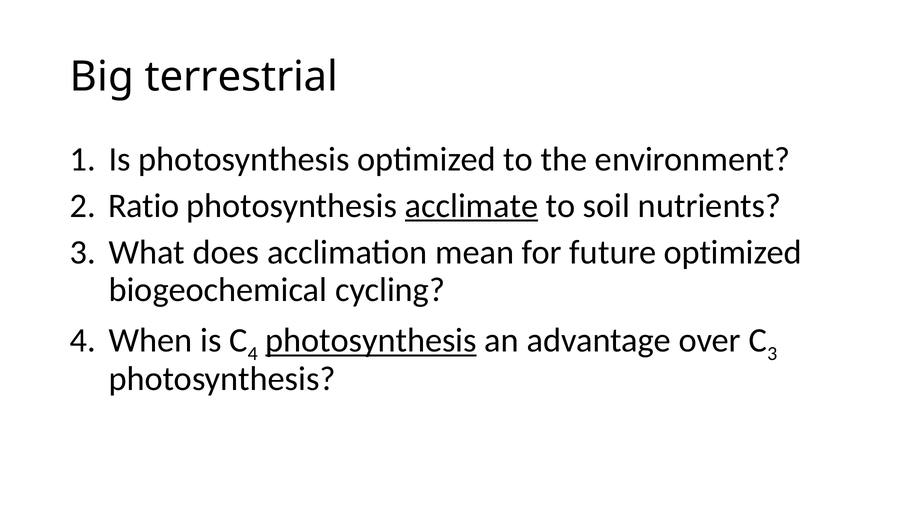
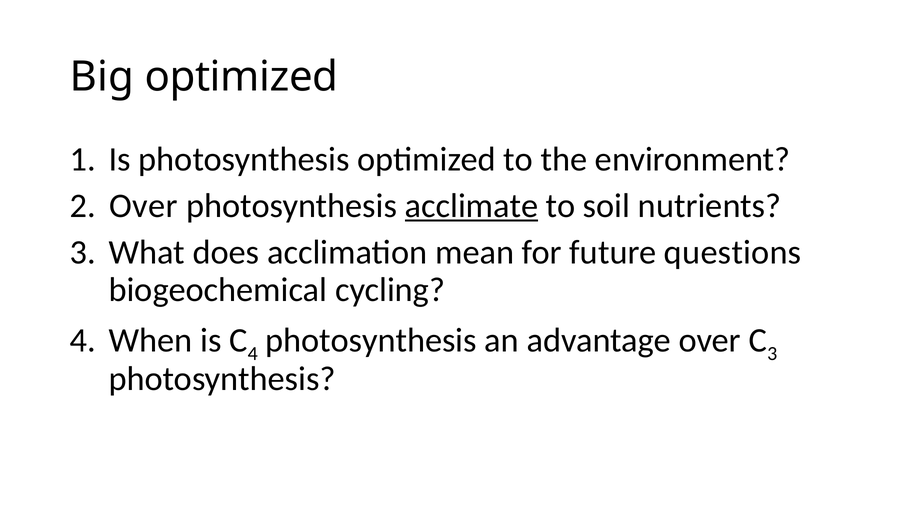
Big terrestrial: terrestrial -> optimized
Ratio at (144, 206): Ratio -> Over
future optimized: optimized -> questions
photosynthesis at (371, 340) underline: present -> none
